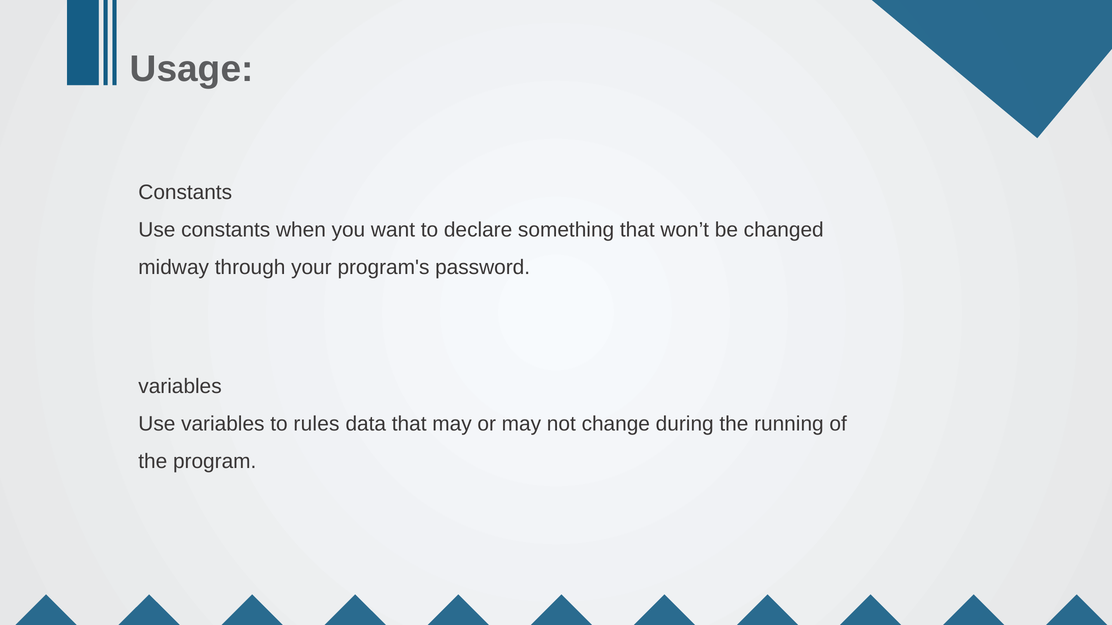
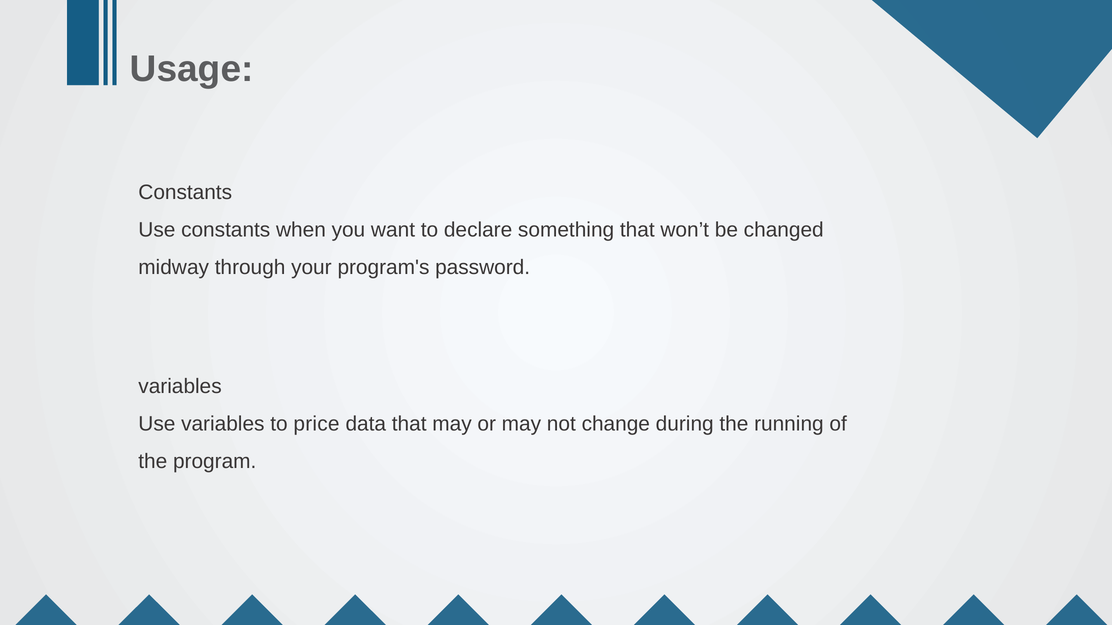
rules: rules -> price
